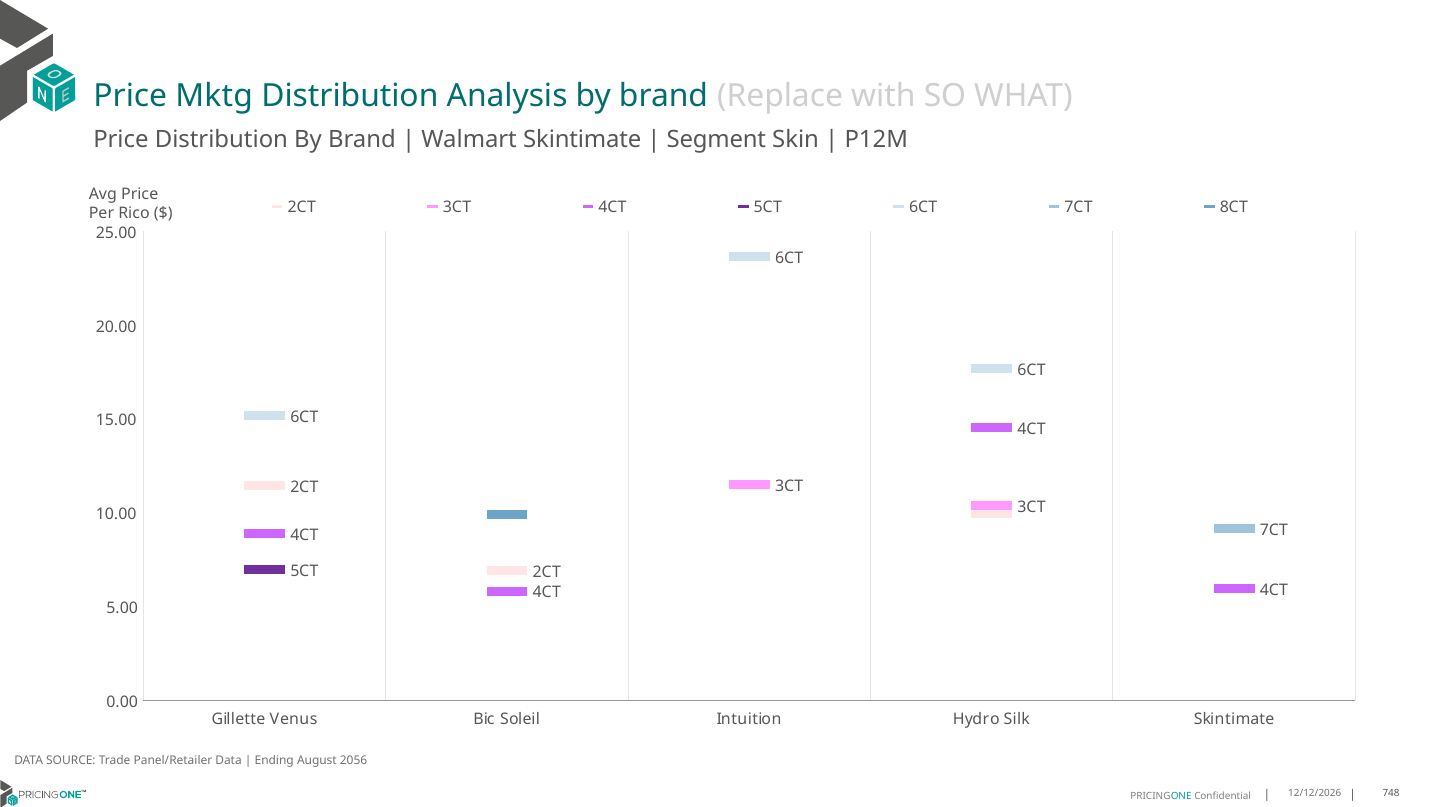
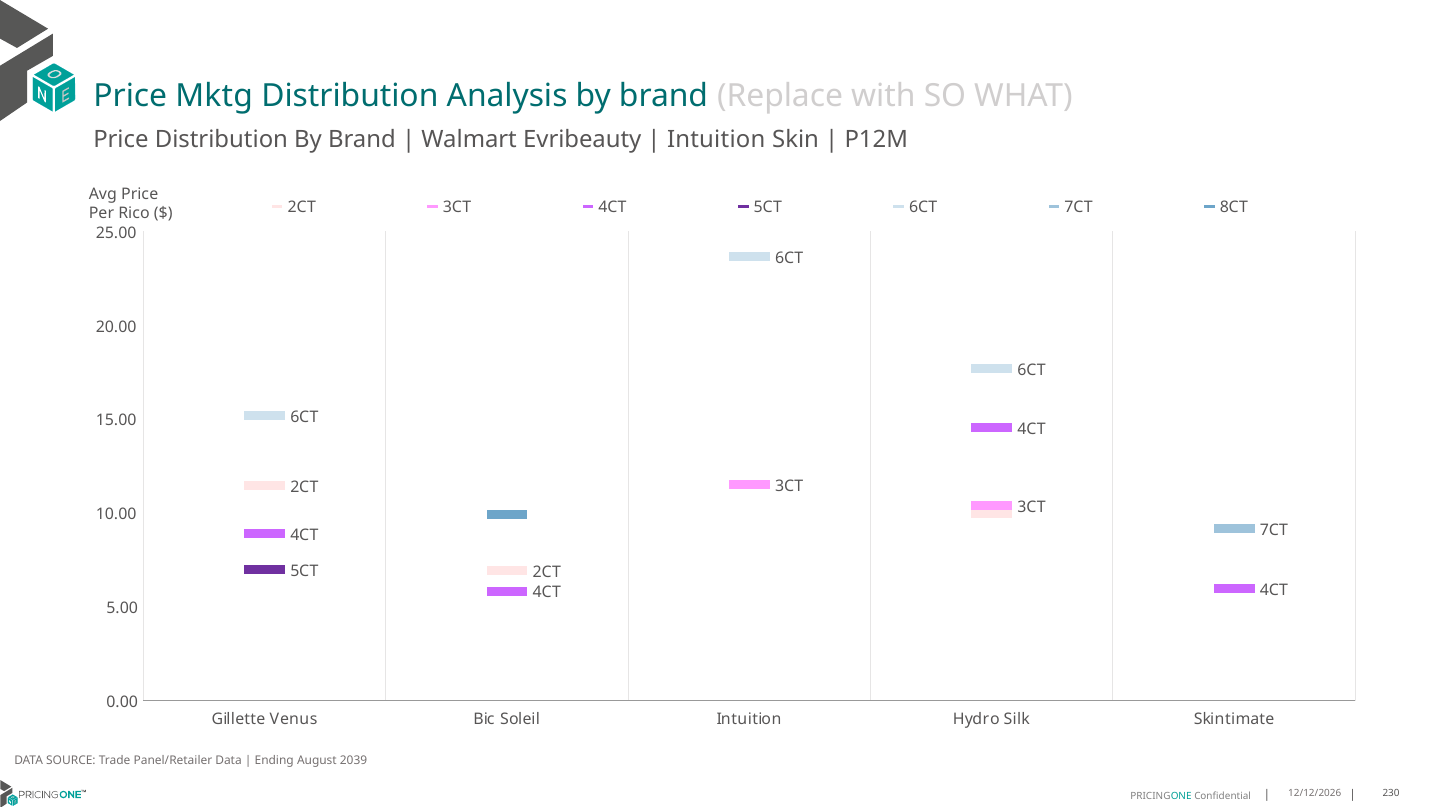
Walmart Skintimate: Skintimate -> Evribeauty
Segment at (716, 140): Segment -> Intuition
2056: 2056 -> 2039
748: 748 -> 230
